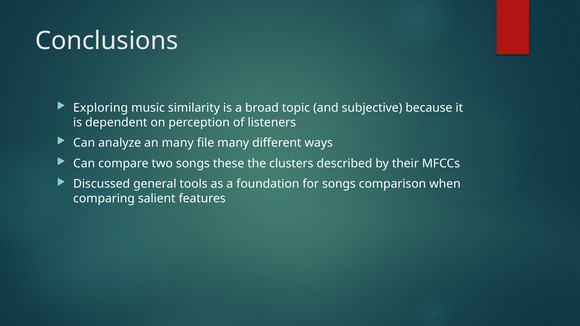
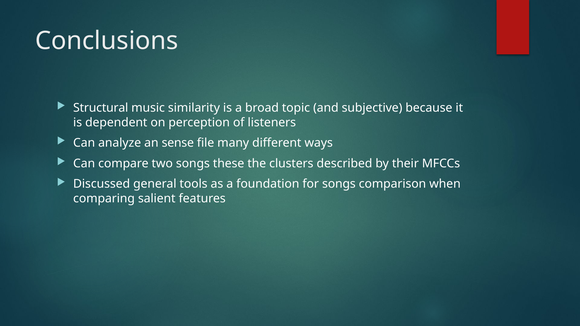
Exploring: Exploring -> Structural
an many: many -> sense
